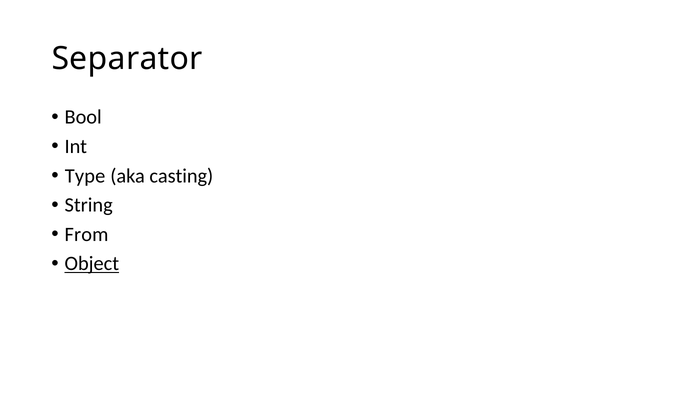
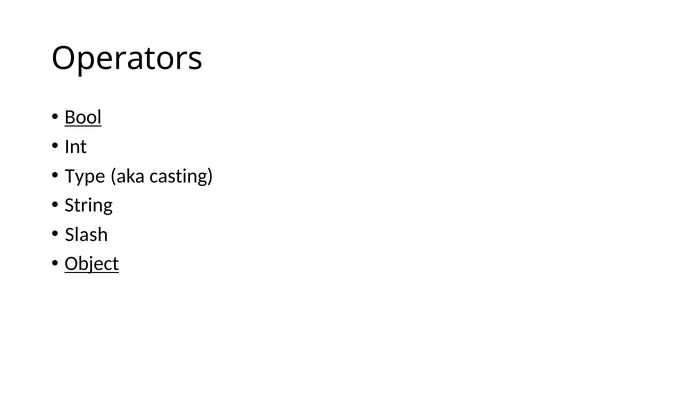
Separator: Separator -> Operators
Bool underline: none -> present
From: From -> Slash
